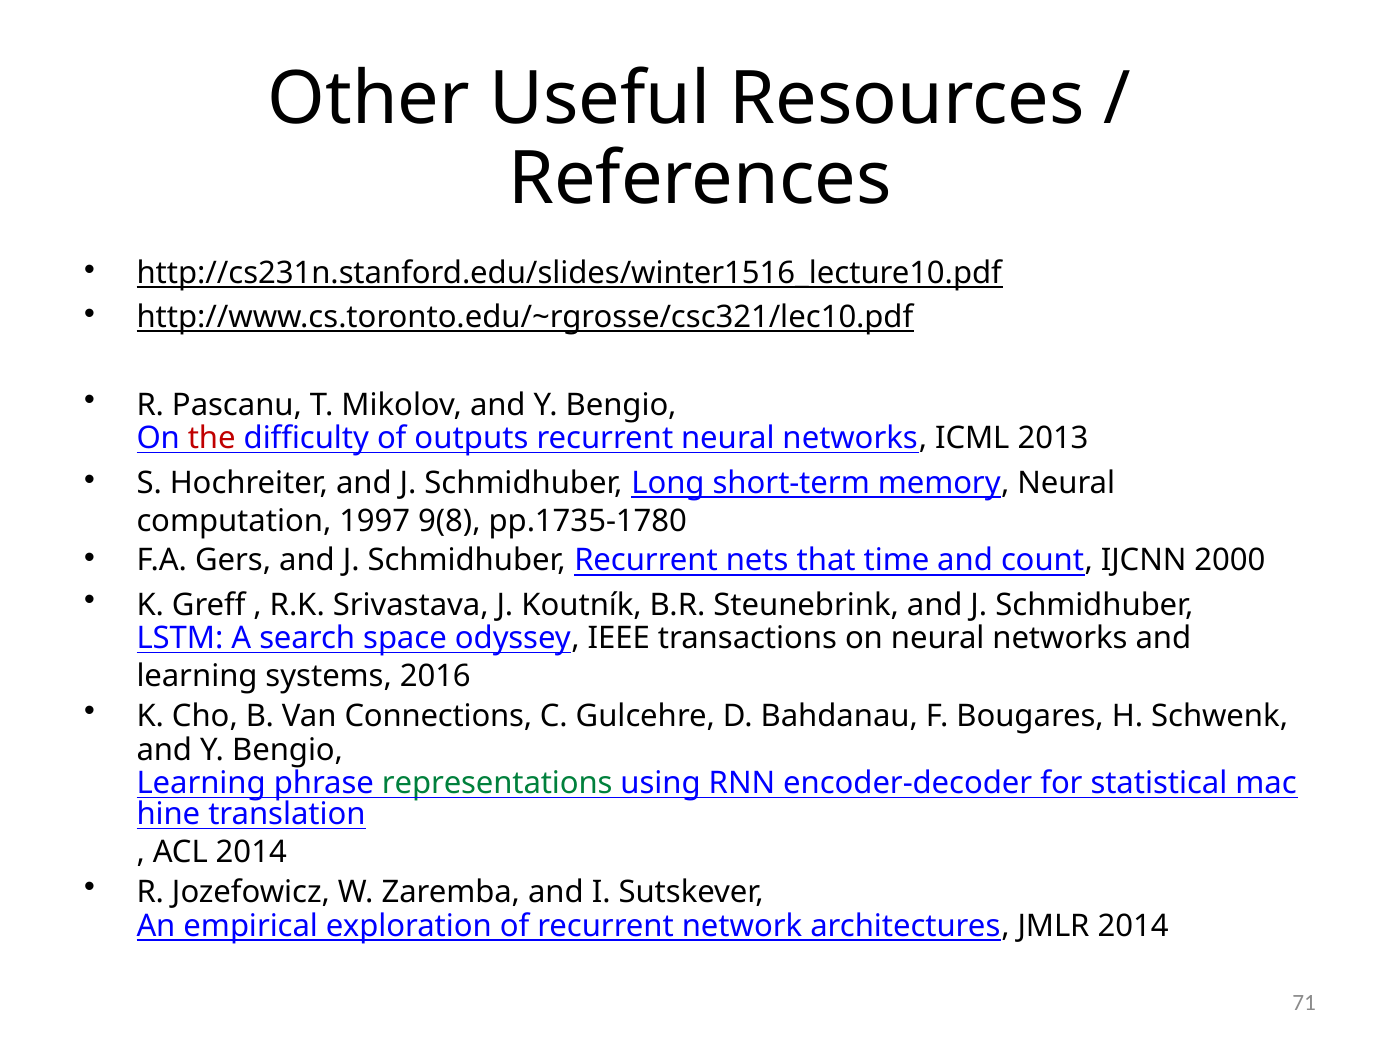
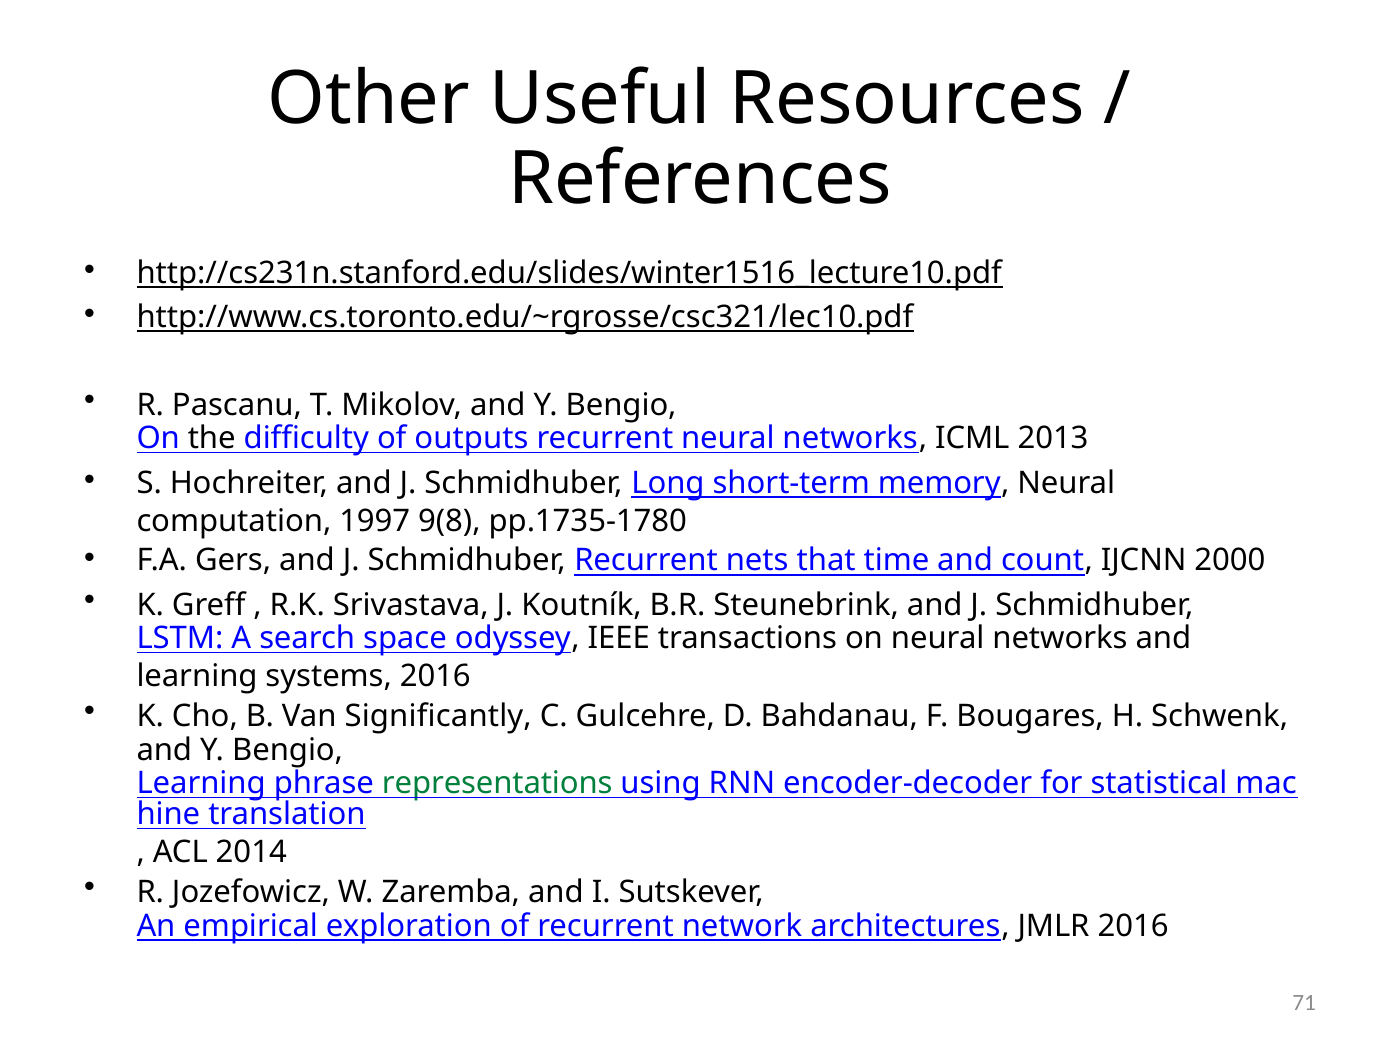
the colour: red -> black
Connections: Connections -> Significantly
JMLR 2014: 2014 -> 2016
